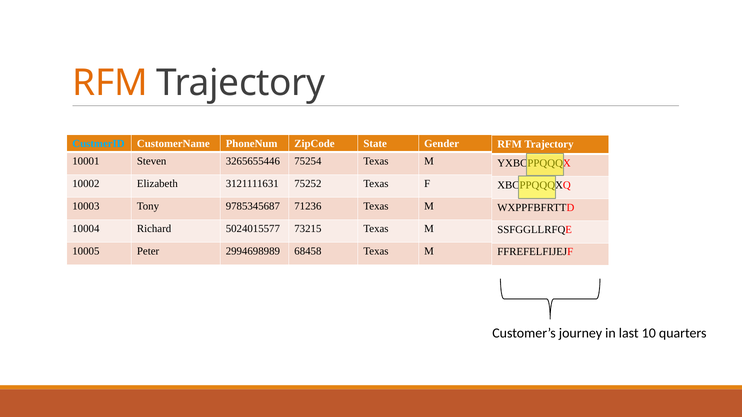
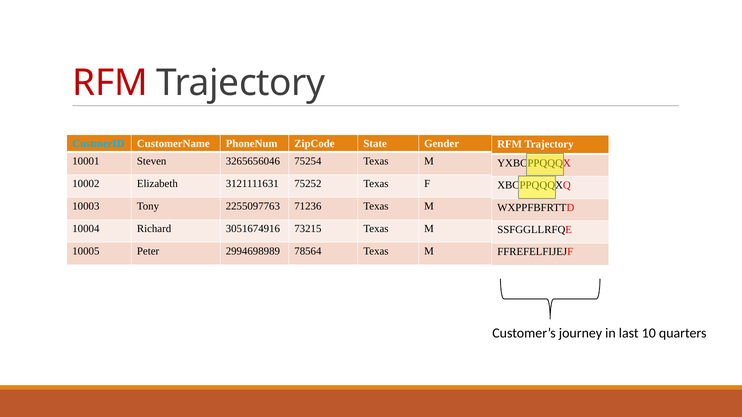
RFM at (110, 83) colour: orange -> red
3265655446: 3265655446 -> 3265656046
9785345687: 9785345687 -> 2255097763
5024015577: 5024015577 -> 3051674916
68458: 68458 -> 78564
